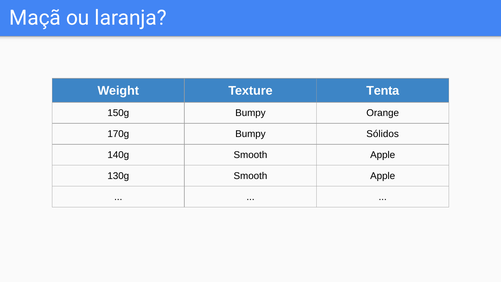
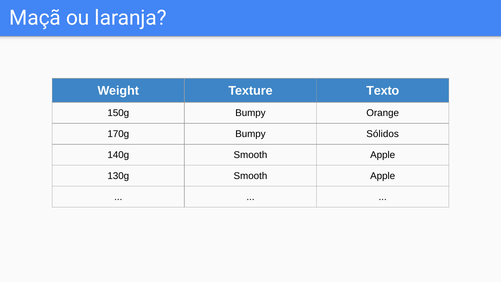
Tenta: Tenta -> Texto
